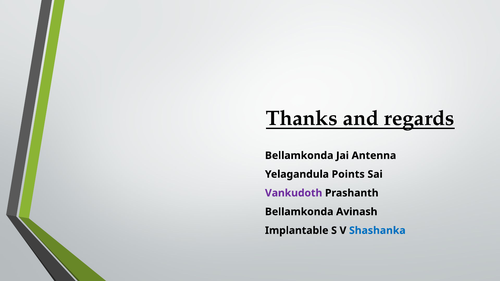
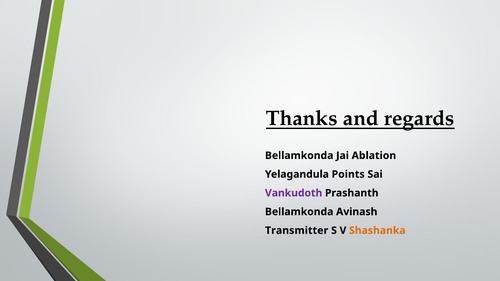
Antenna: Antenna -> Ablation
Implantable: Implantable -> Transmitter
Shashanka colour: blue -> orange
